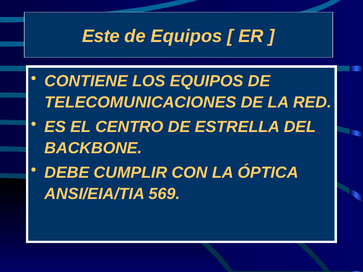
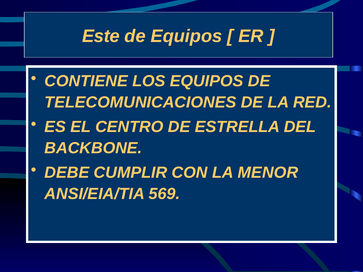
ÓPTICA: ÓPTICA -> MENOR
